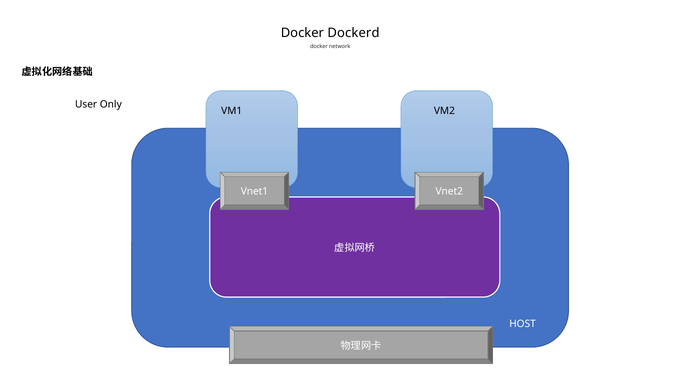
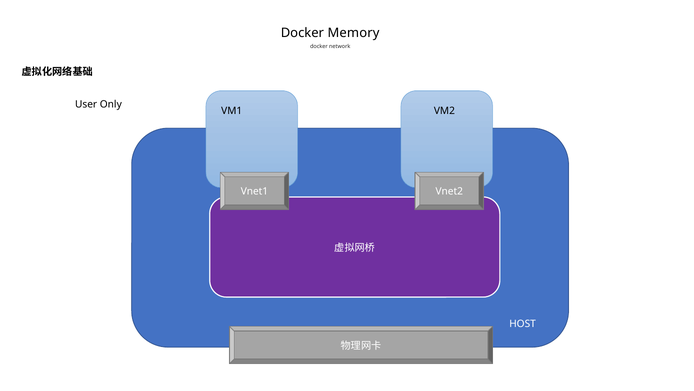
Dockerd: Dockerd -> Memory
